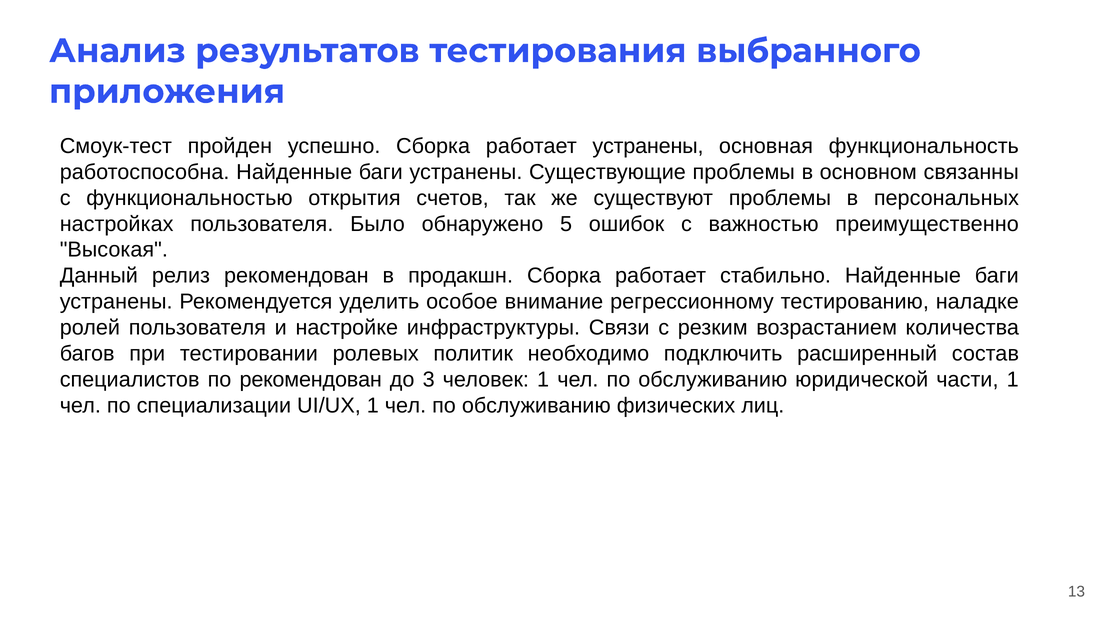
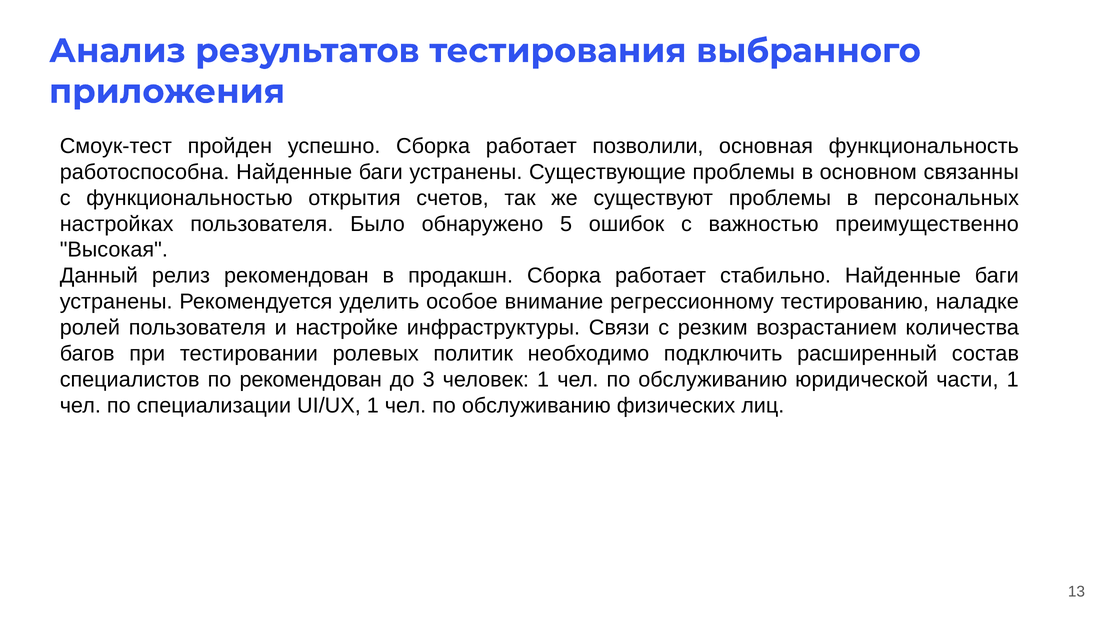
работает устранены: устранены -> позволили
